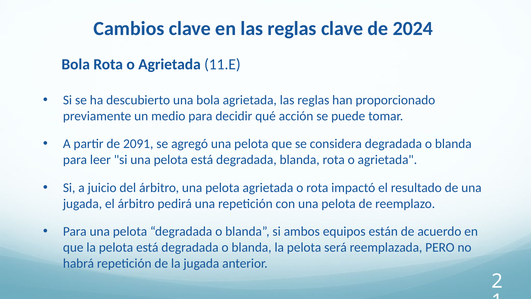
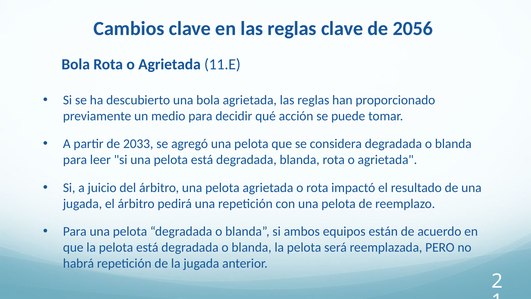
2024: 2024 -> 2056
2091: 2091 -> 2033
